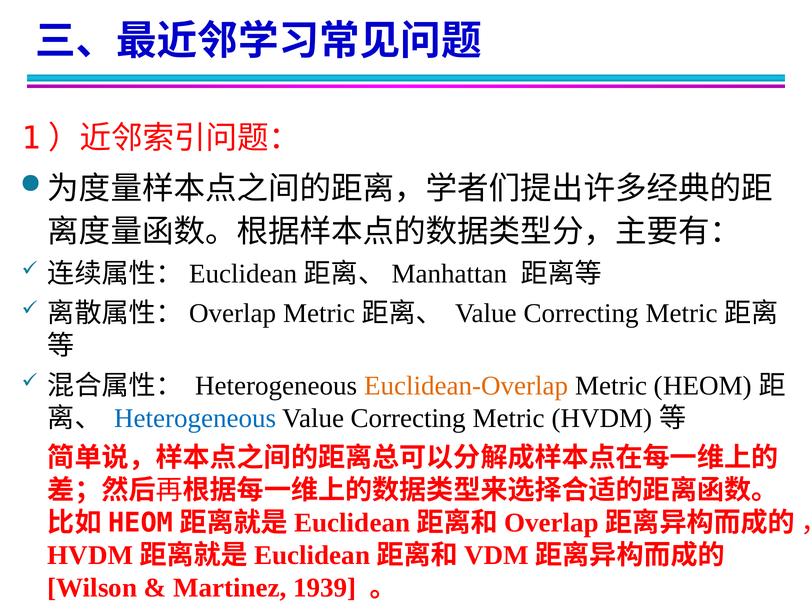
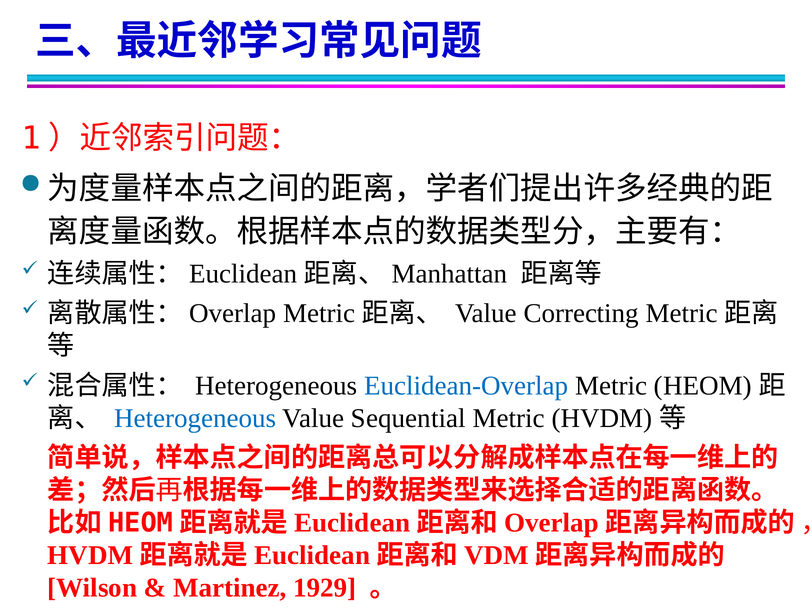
Euclidean-Overlap colour: orange -> blue
Correcting at (408, 418): Correcting -> Sequential
1939: 1939 -> 1929
